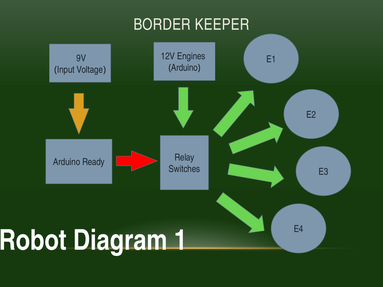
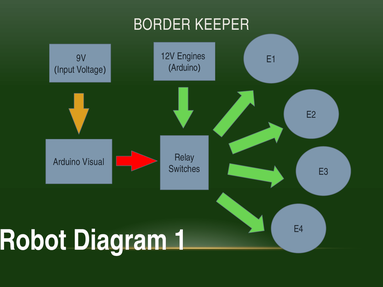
Ready: Ready -> Visual
